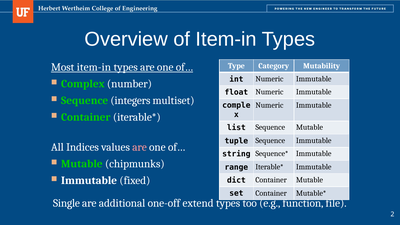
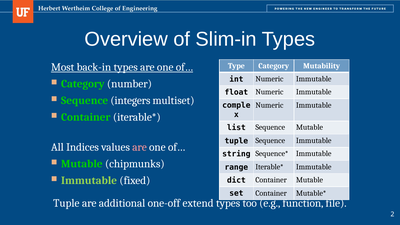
of Item-in: Item-in -> Slim-in
Most item-in: item-in -> back-in
Complex at (83, 84): Complex -> Category
Immutable at (89, 181) colour: white -> light green
Single at (66, 203): Single -> Tuple
